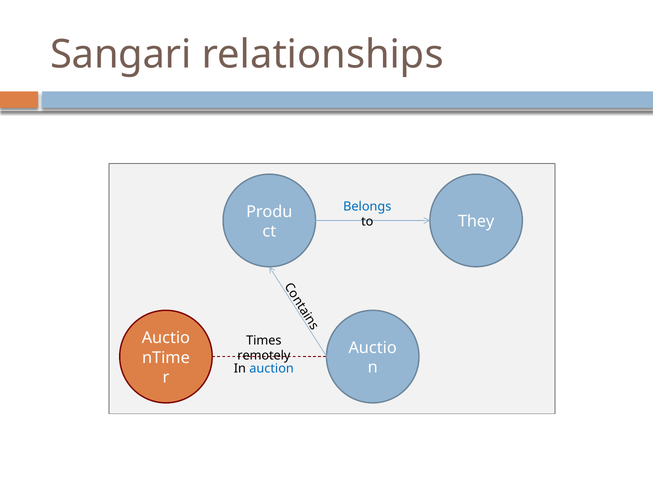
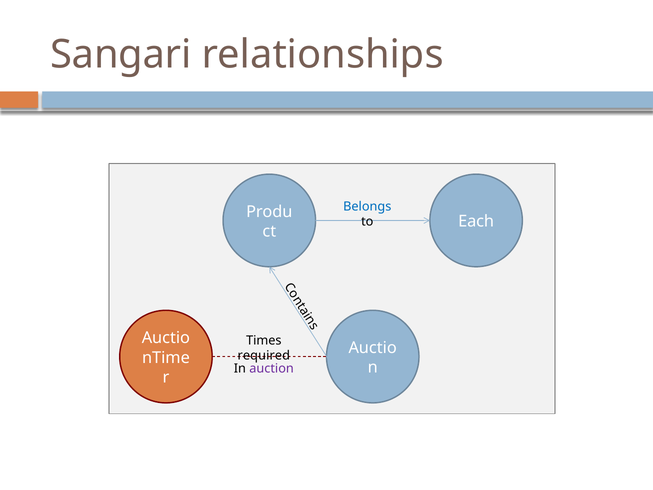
They: They -> Each
remotely: remotely -> required
auction colour: blue -> purple
